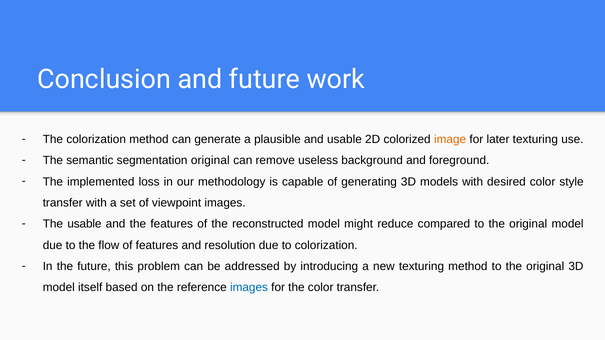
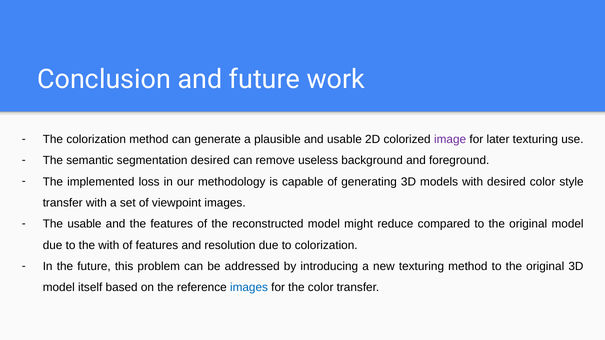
image colour: orange -> purple
segmentation original: original -> desired
the flow: flow -> with
